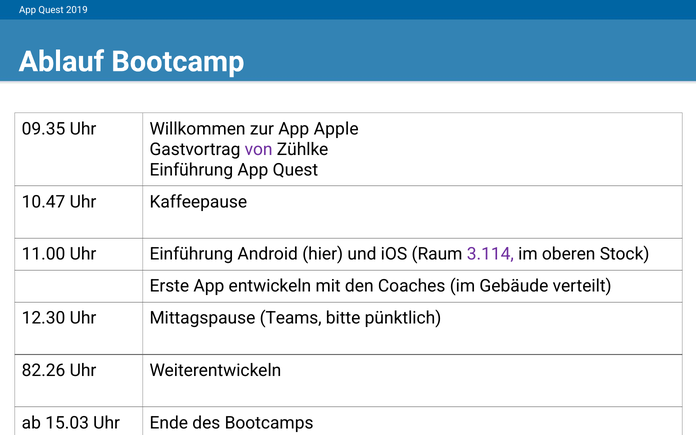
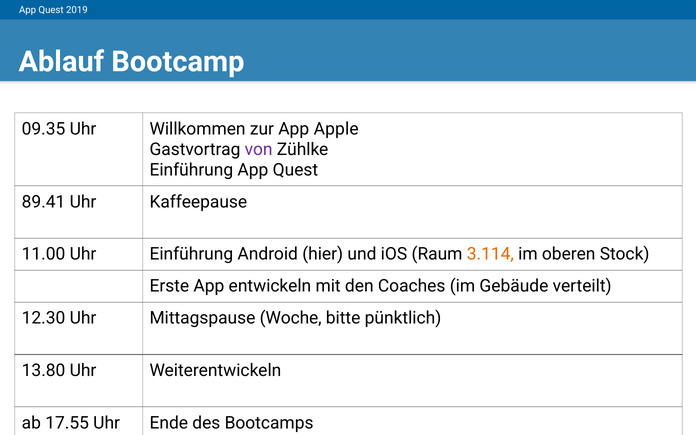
10.47: 10.47 -> 89.41
3.114 colour: purple -> orange
Teams: Teams -> Woche
82.26: 82.26 -> 13.80
15.03: 15.03 -> 17.55
